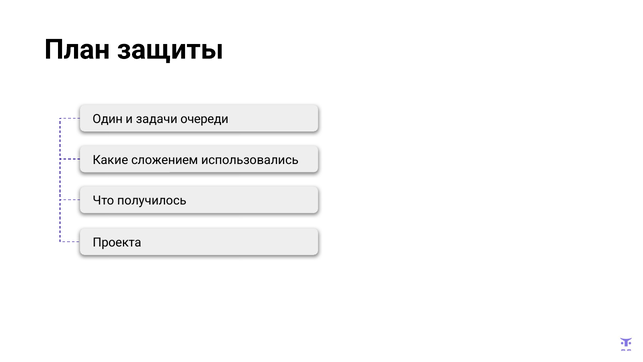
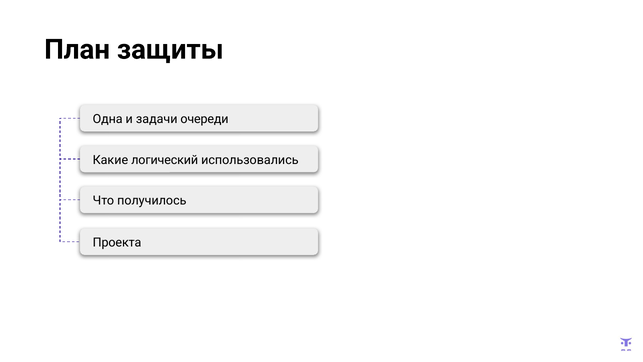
Один: Один -> Одна
сложением: сложением -> логический
